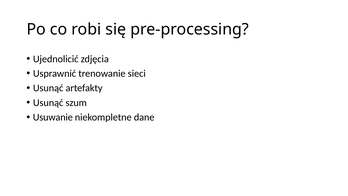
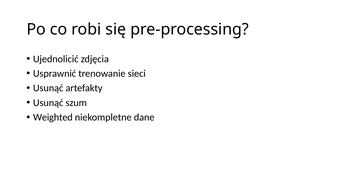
Usuwanie: Usuwanie -> Weighted
